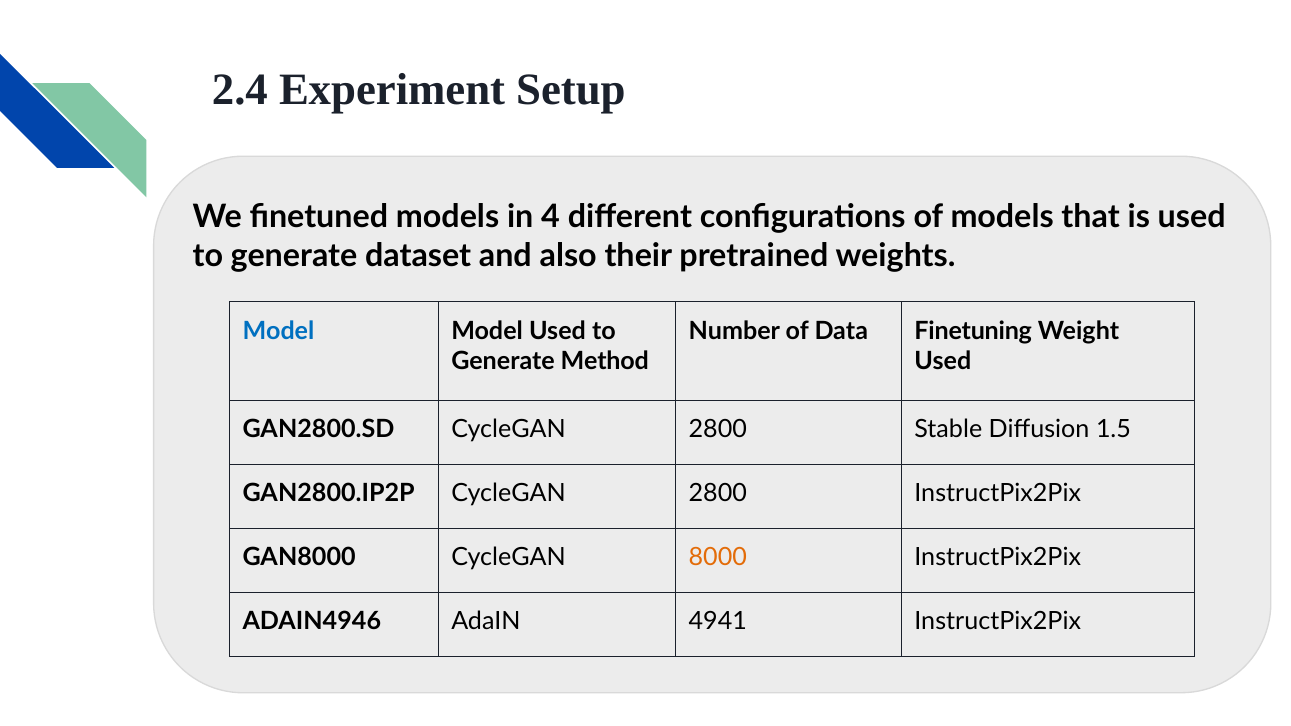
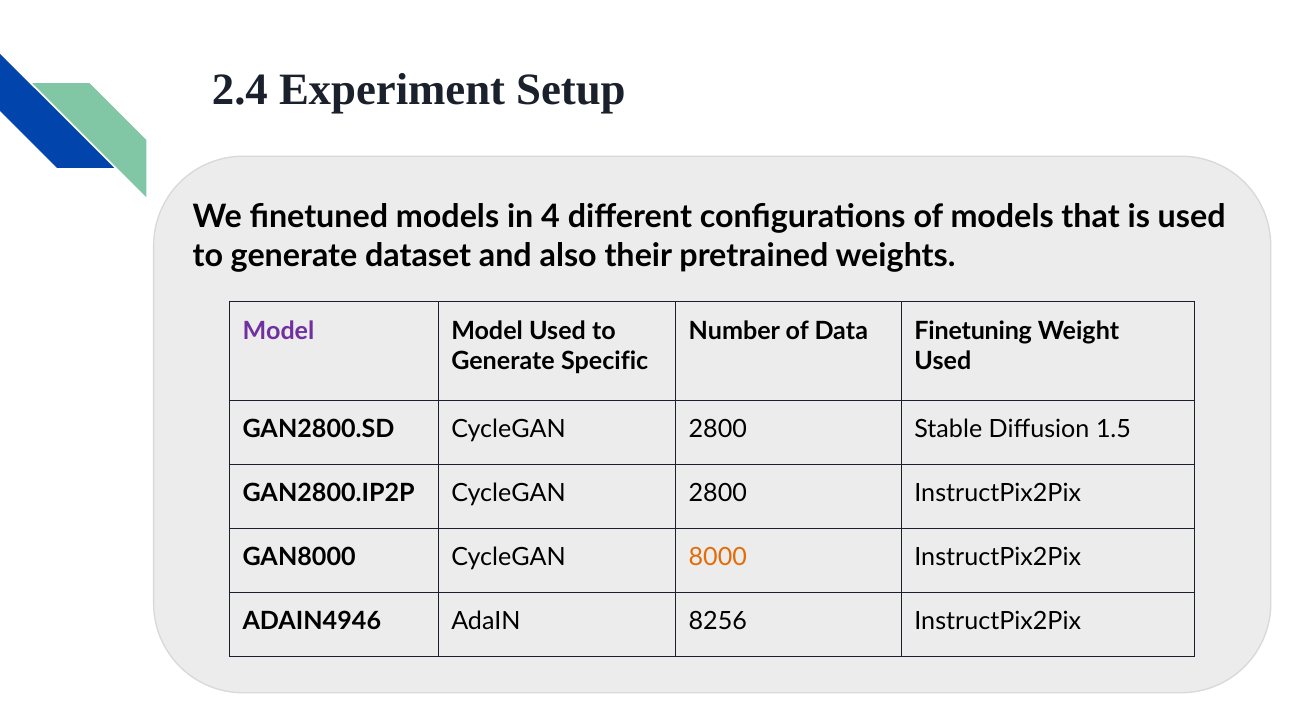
Model at (278, 331) colour: blue -> purple
Method: Method -> Specific
4941: 4941 -> 8256
